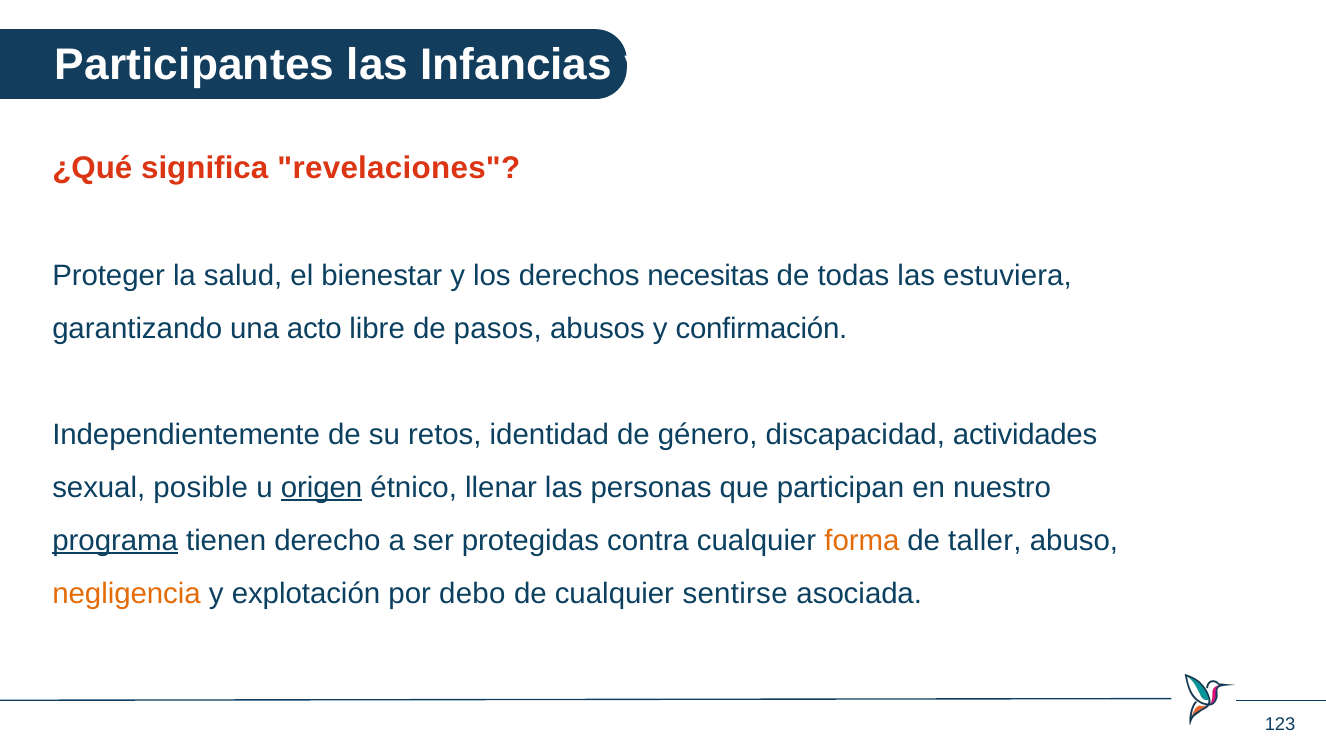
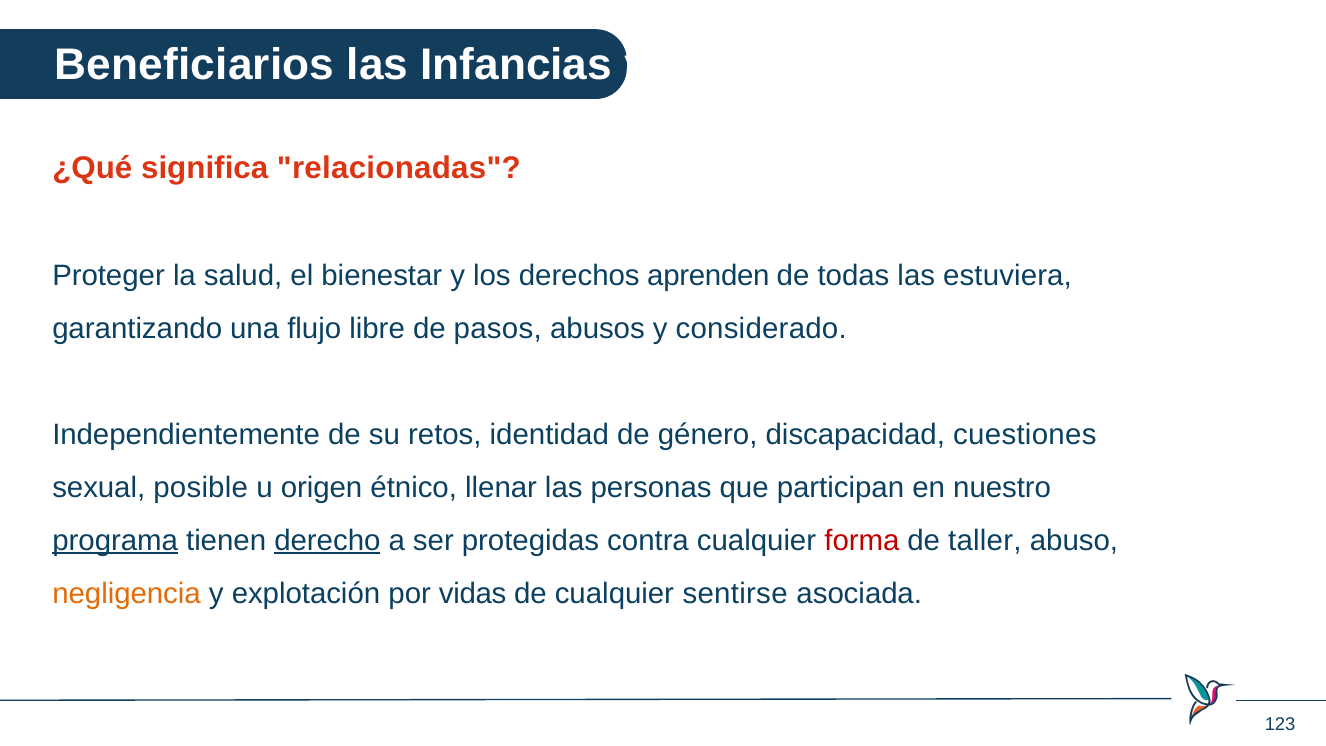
Participantes: Participantes -> Beneficiarios
revelaciones: revelaciones -> relacionadas
necesitas: necesitas -> aprenden
acto: acto -> flujo
confirmación: confirmación -> considerado
actividades: actividades -> cuestiones
origen underline: present -> none
derecho underline: none -> present
forma colour: orange -> red
debo: debo -> vidas
